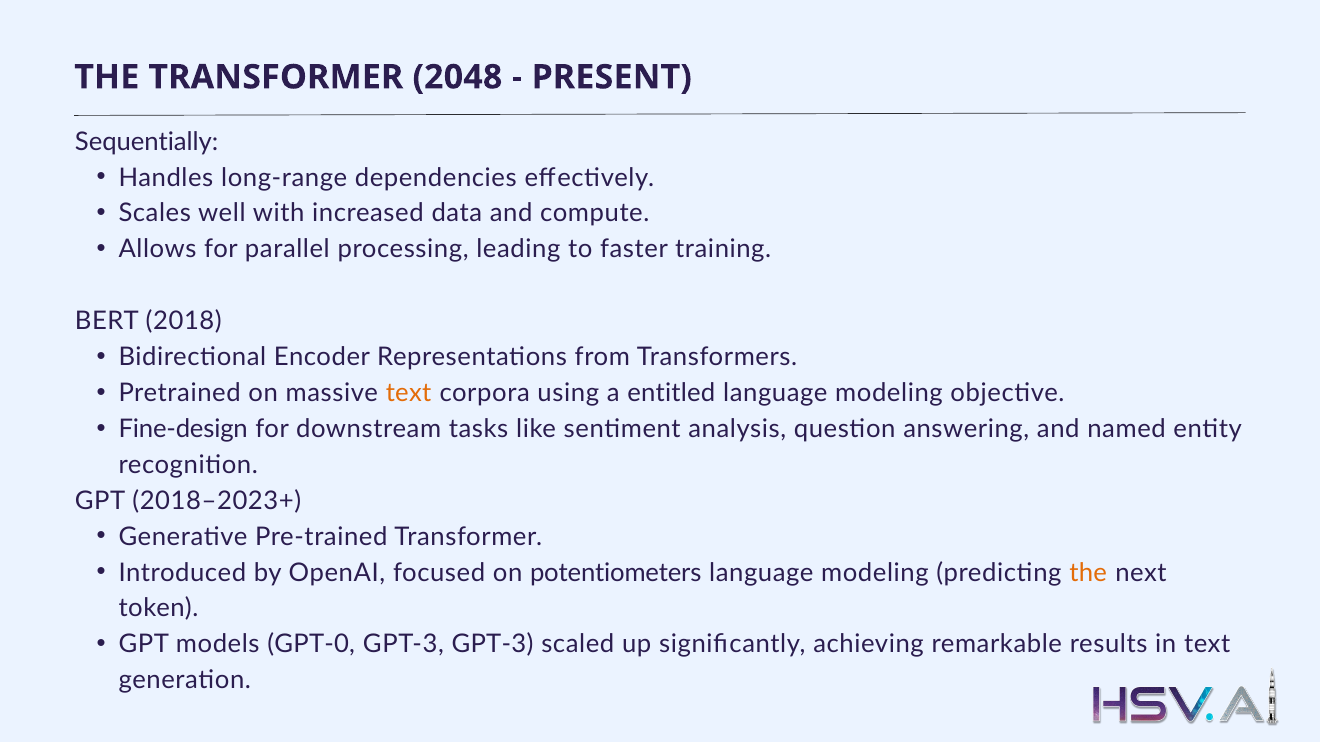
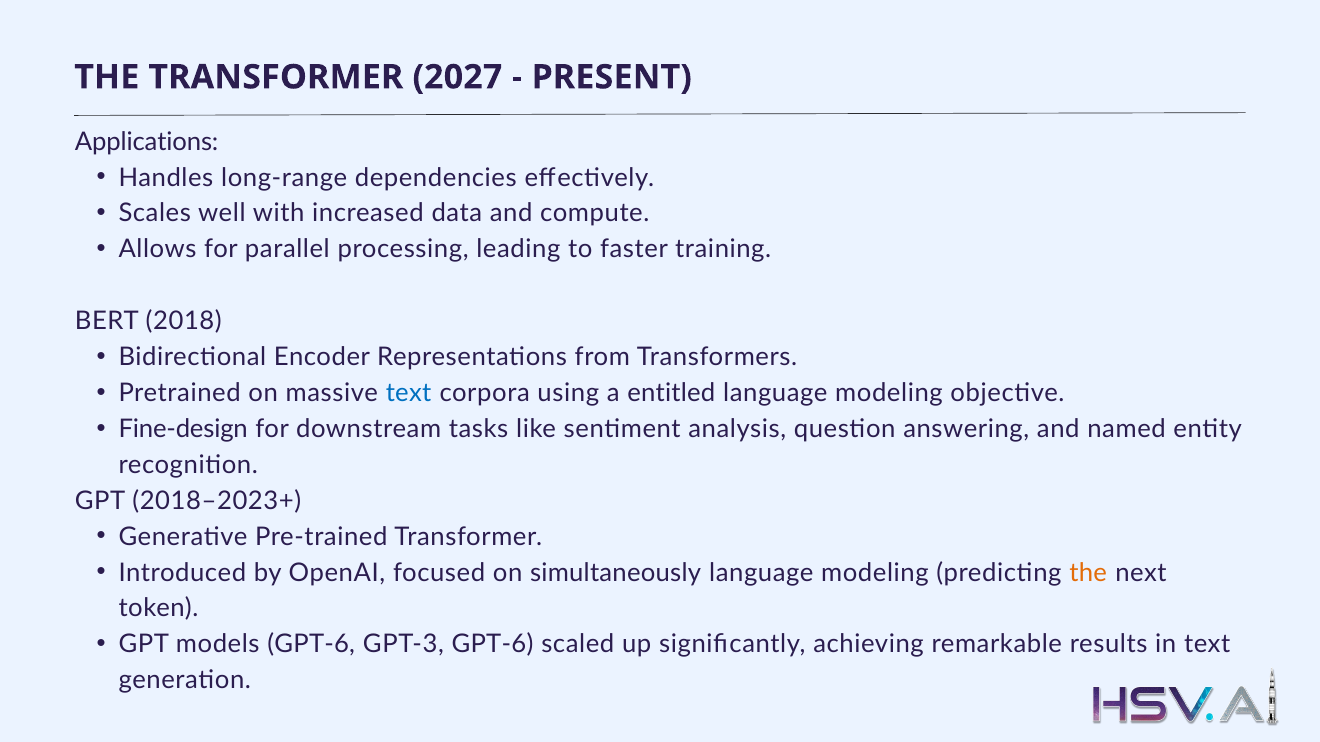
2048: 2048 -> 2027
Sequentially: Sequentially -> Applications
text at (409, 393) colour: orange -> blue
potentiometers: potentiometers -> simultaneously
models GPT-0: GPT-0 -> GPT-6
GPT-3 GPT-3: GPT-3 -> GPT-6
